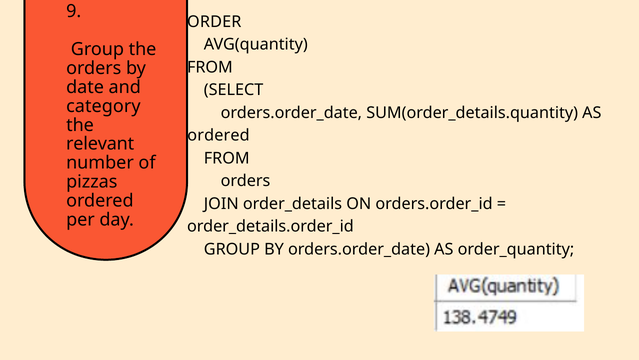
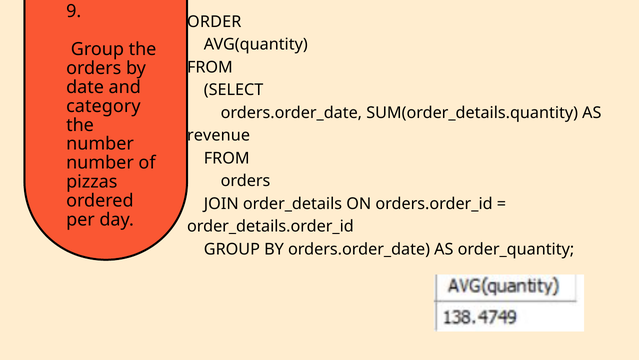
ordered at (219, 135): ordered -> revenue
relevant at (100, 144): relevant -> number
